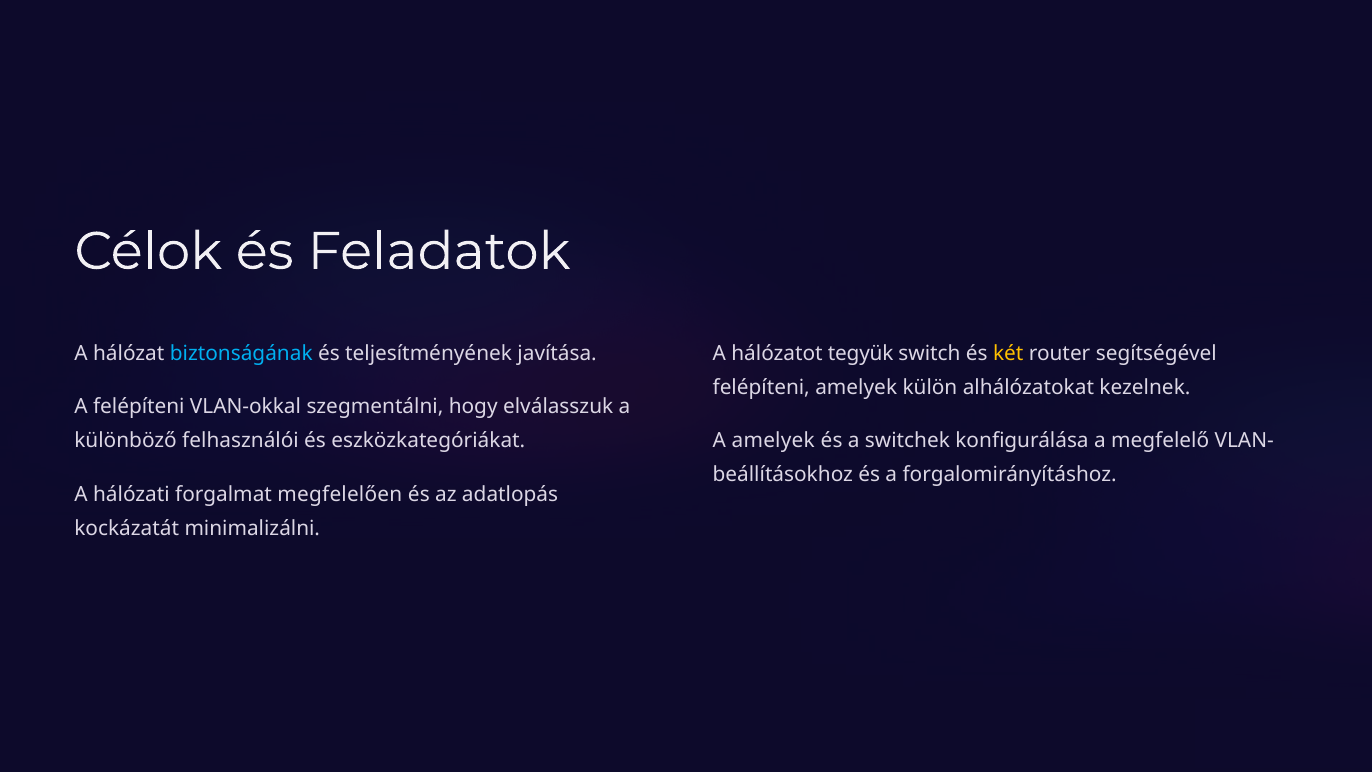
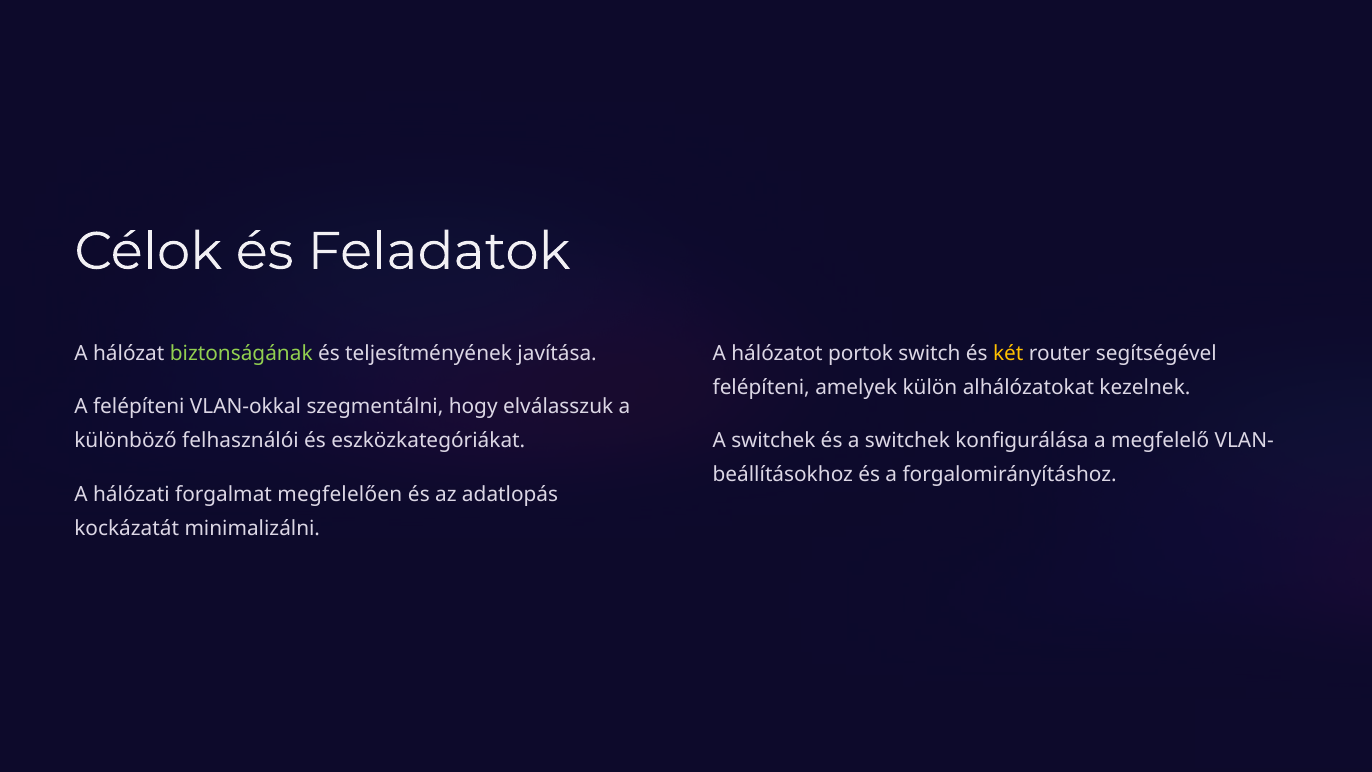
biztonságának colour: light blue -> light green
tegyük: tegyük -> portok
amelyek at (773, 441): amelyek -> switchek
